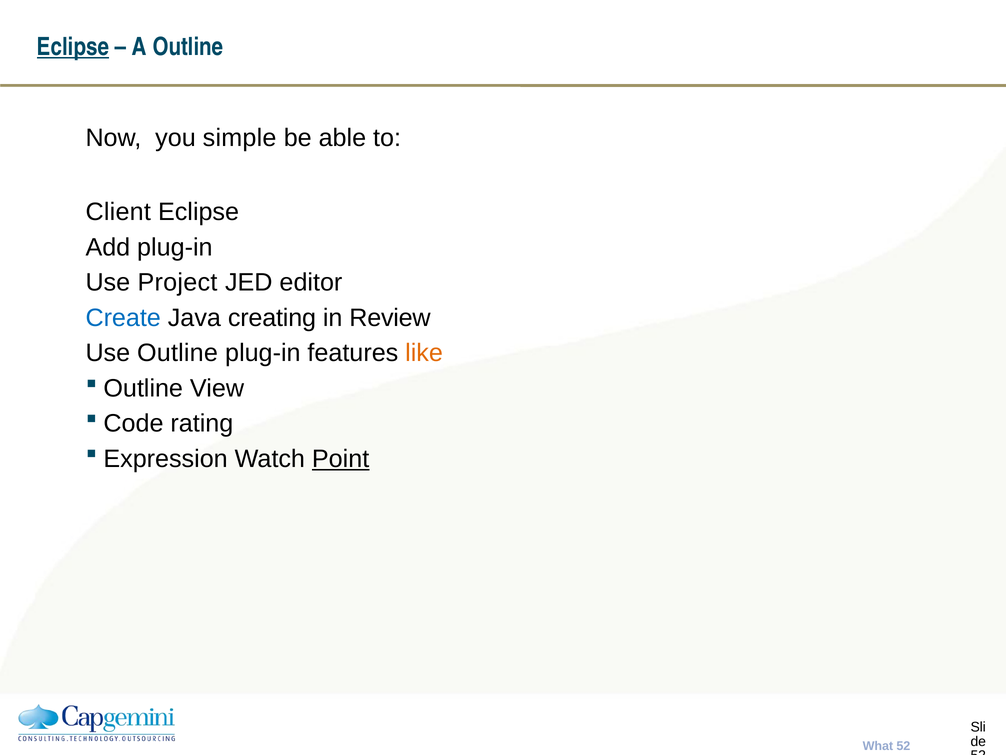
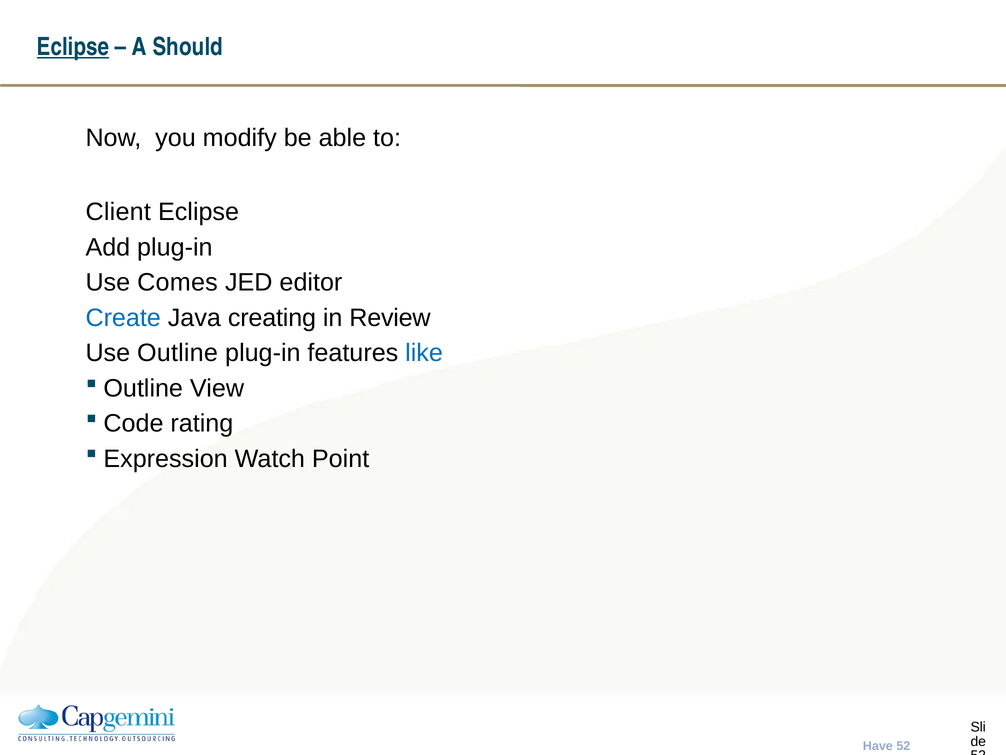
A Outline: Outline -> Should
simple: simple -> modify
Project: Project -> Comes
like colour: orange -> blue
Point underline: present -> none
What: What -> Have
